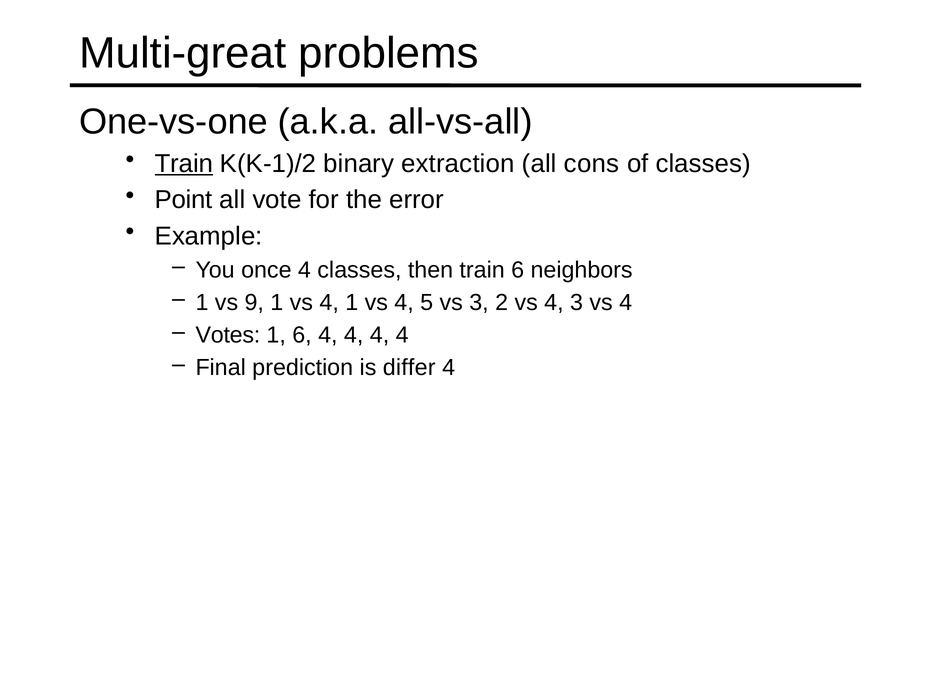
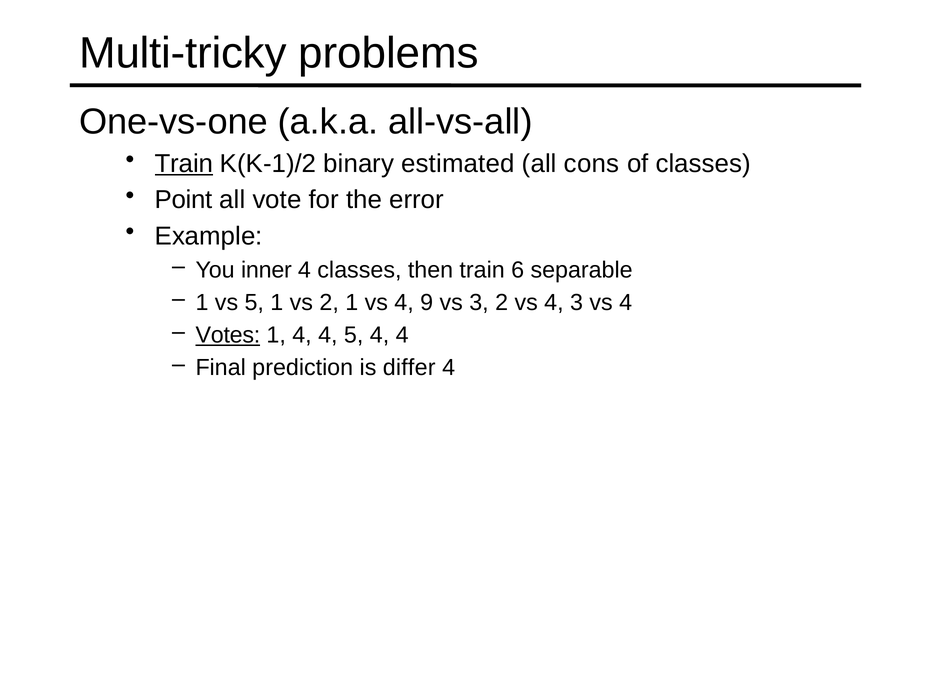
Multi-great: Multi-great -> Multi-tricky
extraction: extraction -> estimated
once: once -> inner
neighbors: neighbors -> separable
vs 9: 9 -> 5
4 at (329, 303): 4 -> 2
5: 5 -> 9
Votes underline: none -> present
1 6: 6 -> 4
4 at (354, 335): 4 -> 5
